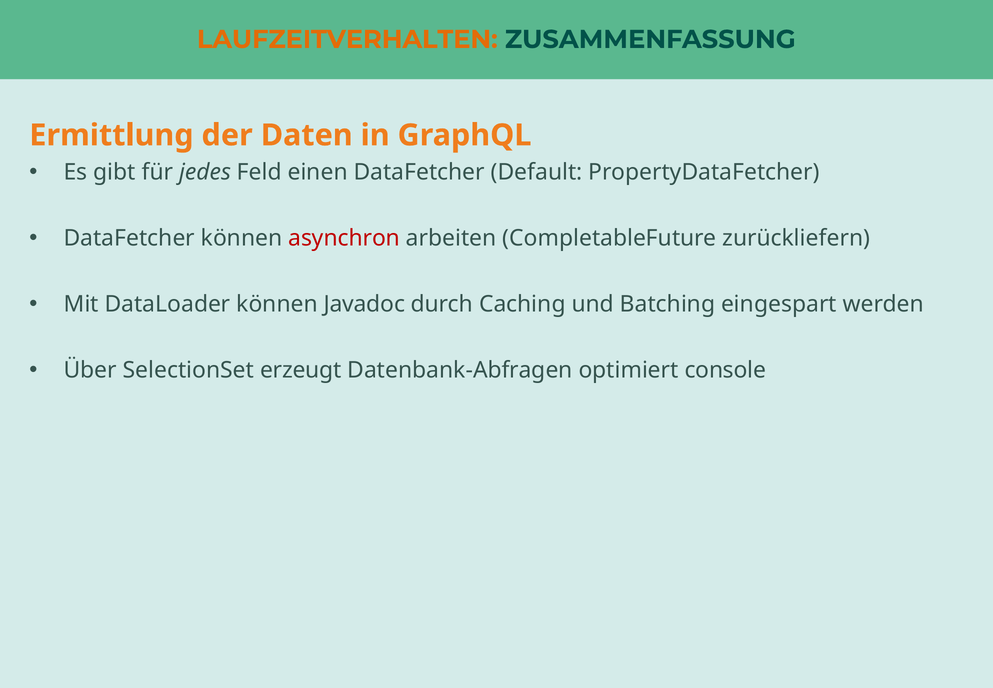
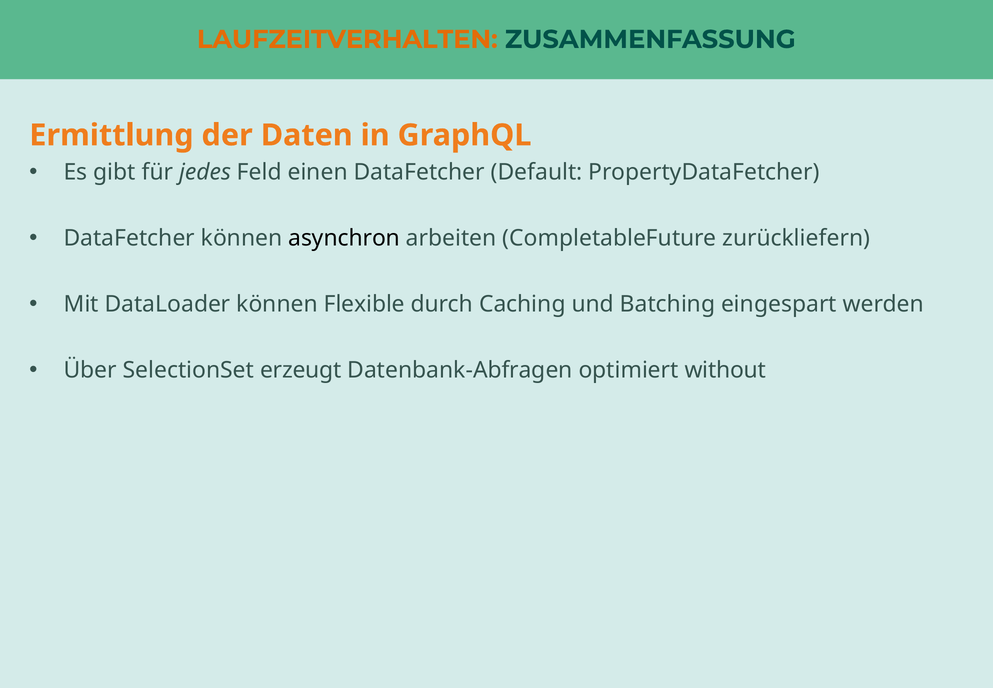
asynchron colour: red -> black
Javadoc: Javadoc -> Flexible
console: console -> without
